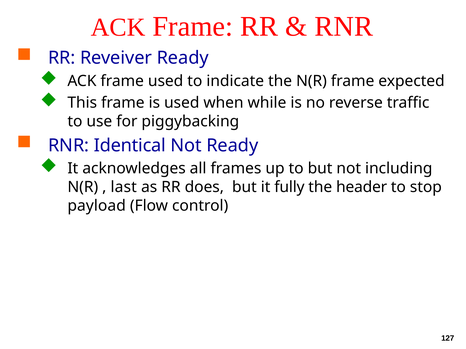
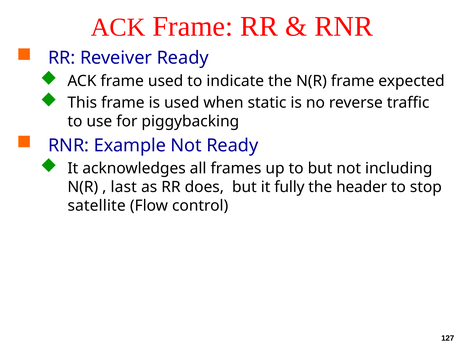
while: while -> static
Identical: Identical -> Example
payload: payload -> satellite
